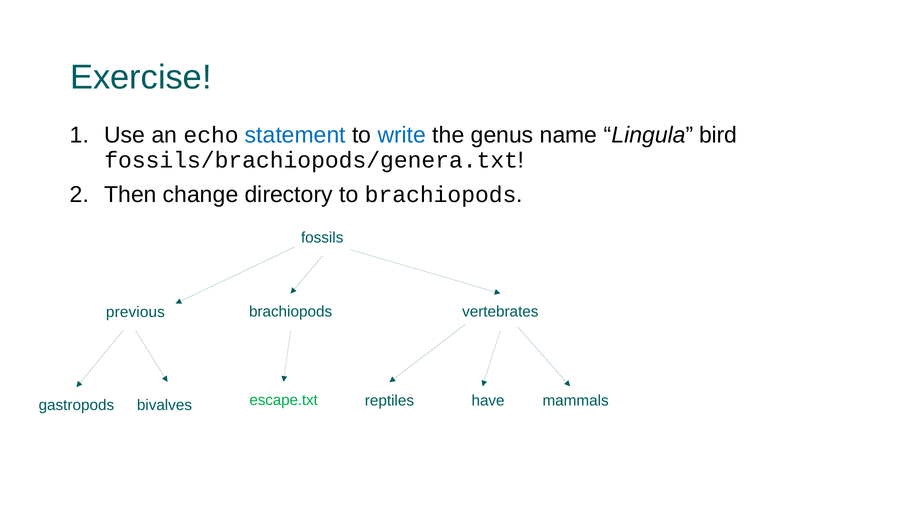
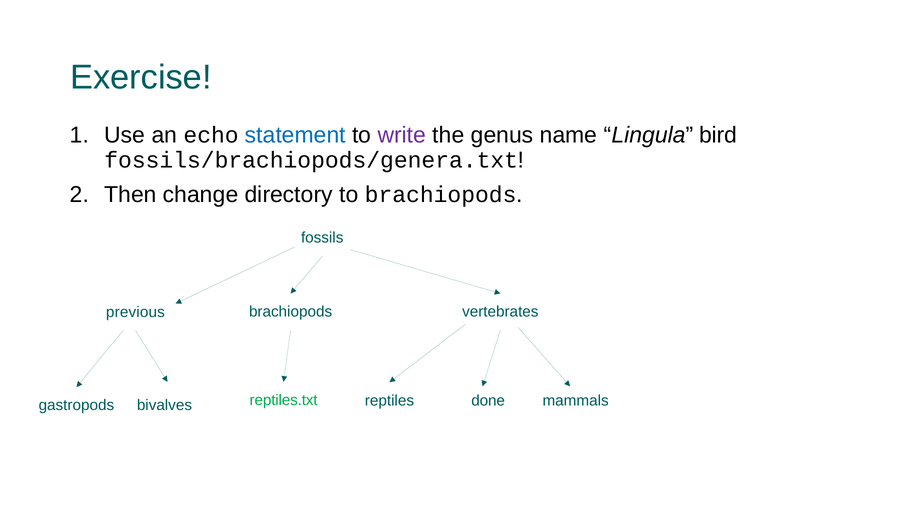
write colour: blue -> purple
have: have -> done
escape.txt: escape.txt -> reptiles.txt
